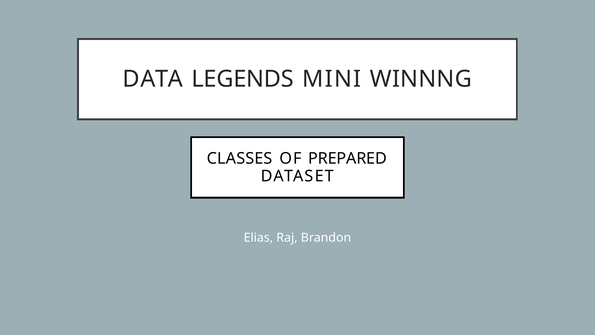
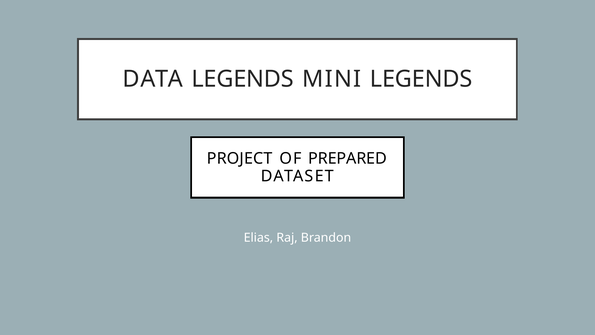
MINI WINNNG: WINNNG -> LEGENDS
CLASSES: CLASSES -> PROJECT
